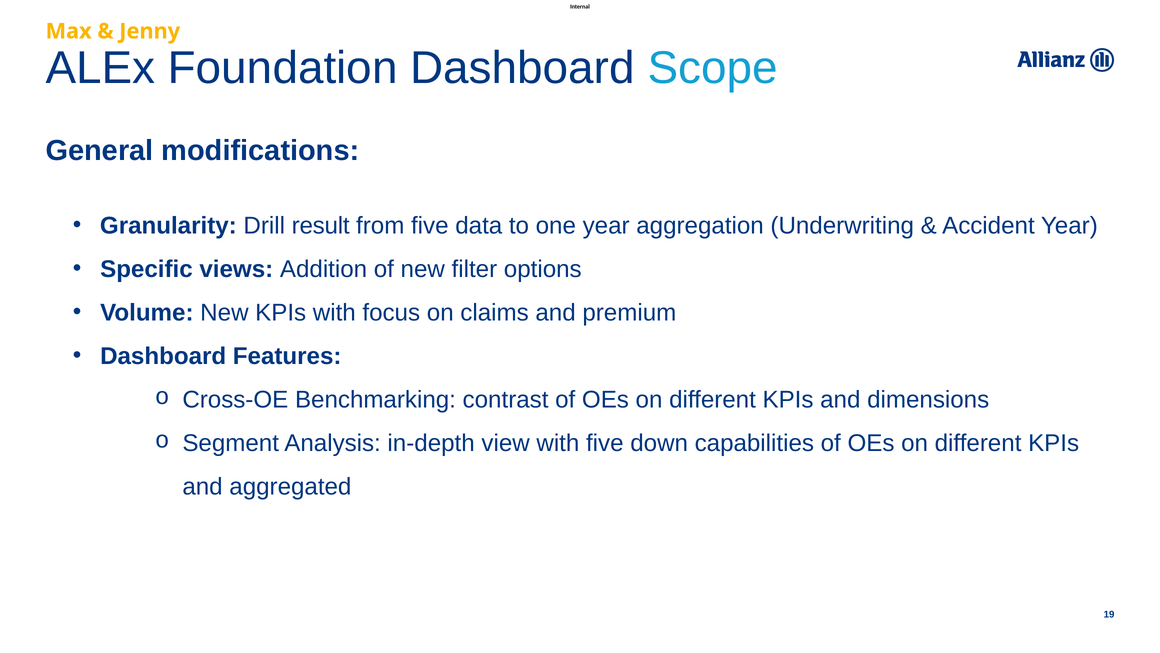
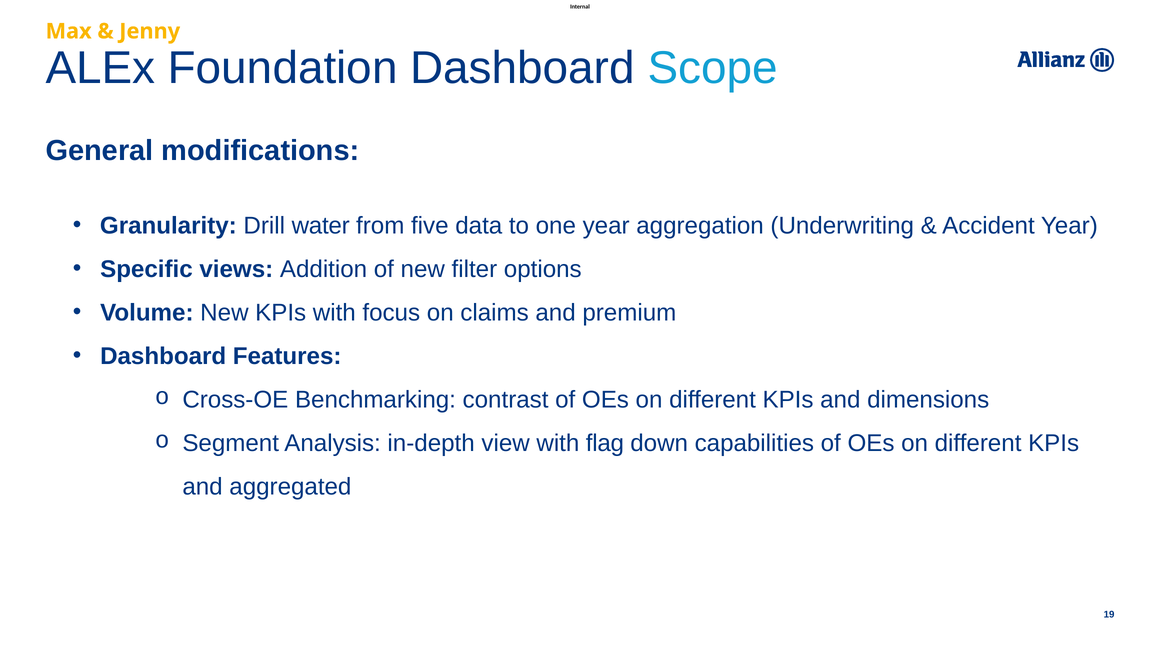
result: result -> water
with five: five -> flag
